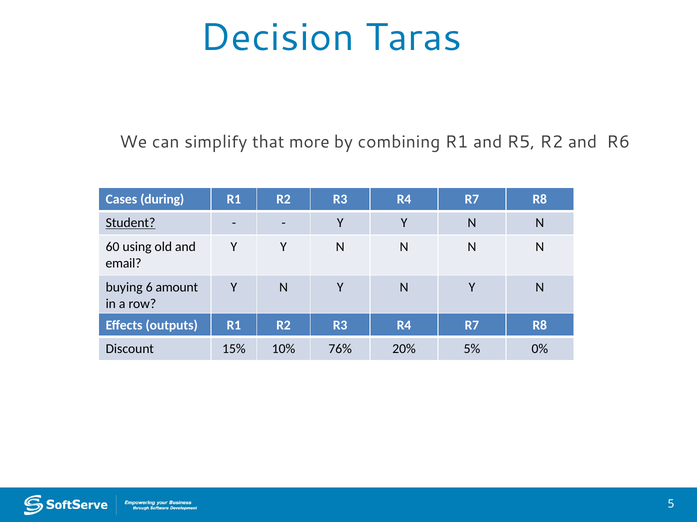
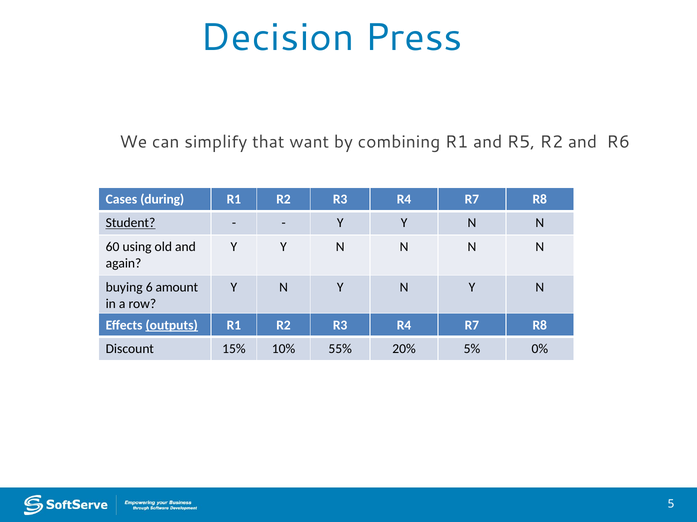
Taras: Taras -> Press
more: more -> want
email: email -> again
outputs underline: none -> present
76%: 76% -> 55%
